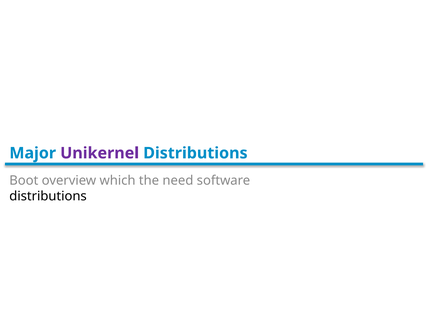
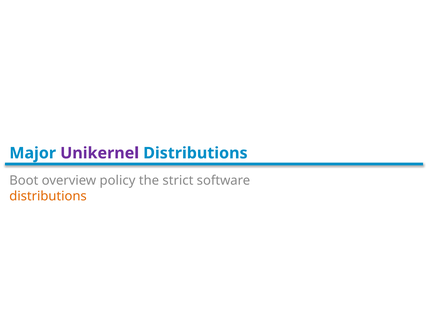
which: which -> policy
need: need -> strict
distributions at (48, 196) colour: black -> orange
